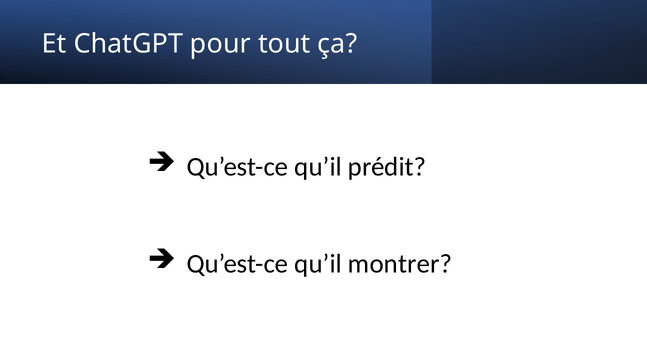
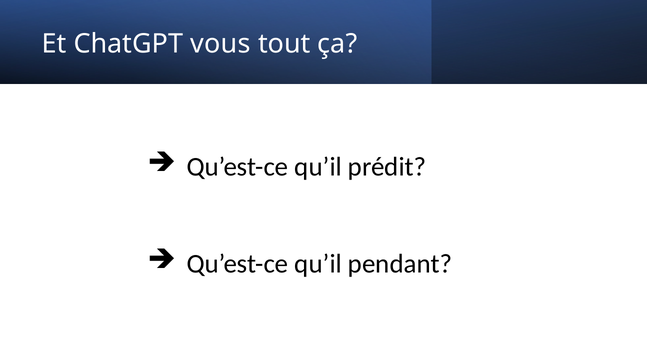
pour: pour -> vous
montrer: montrer -> pendant
